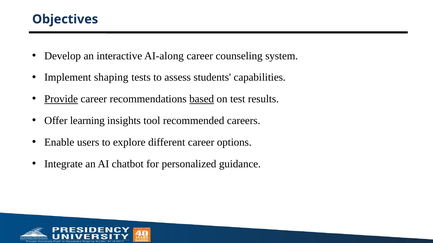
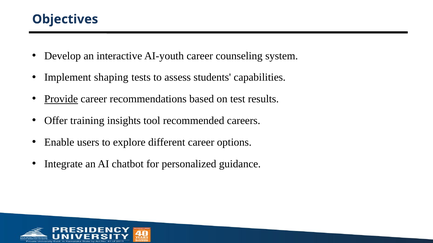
AI-along: AI-along -> AI-youth
based underline: present -> none
learning: learning -> training
